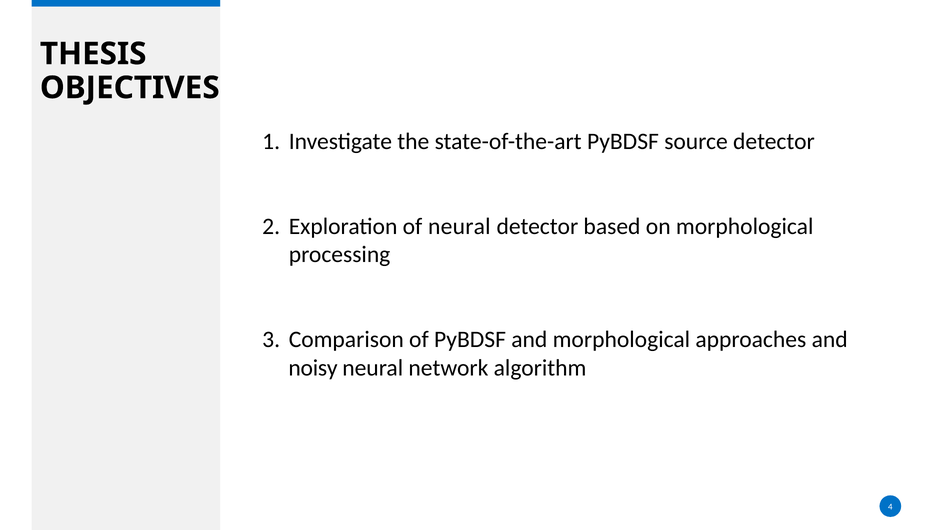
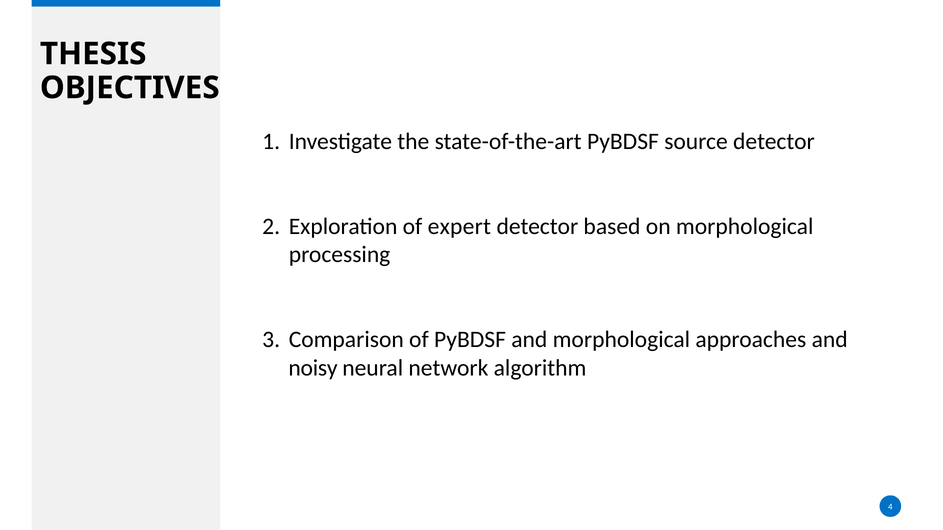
of neural: neural -> expert
